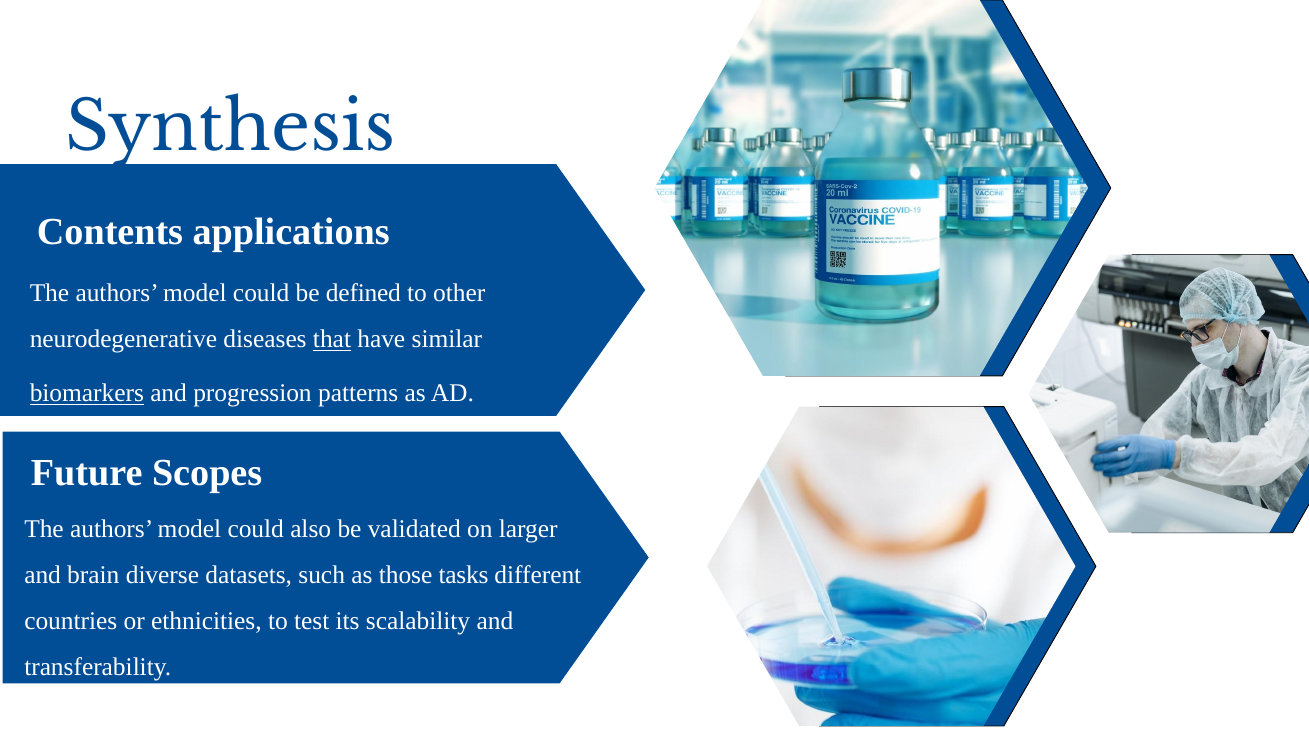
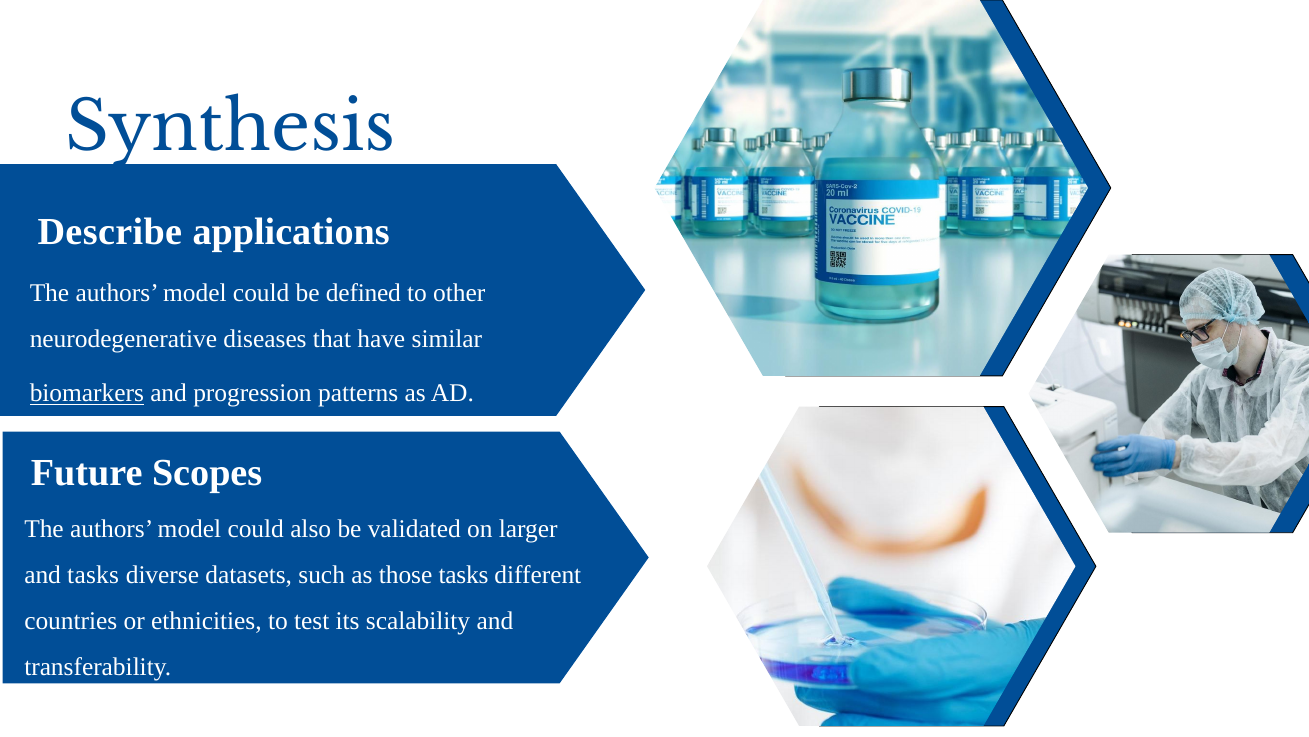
Contents: Contents -> Describe
that underline: present -> none
and brain: brain -> tasks
